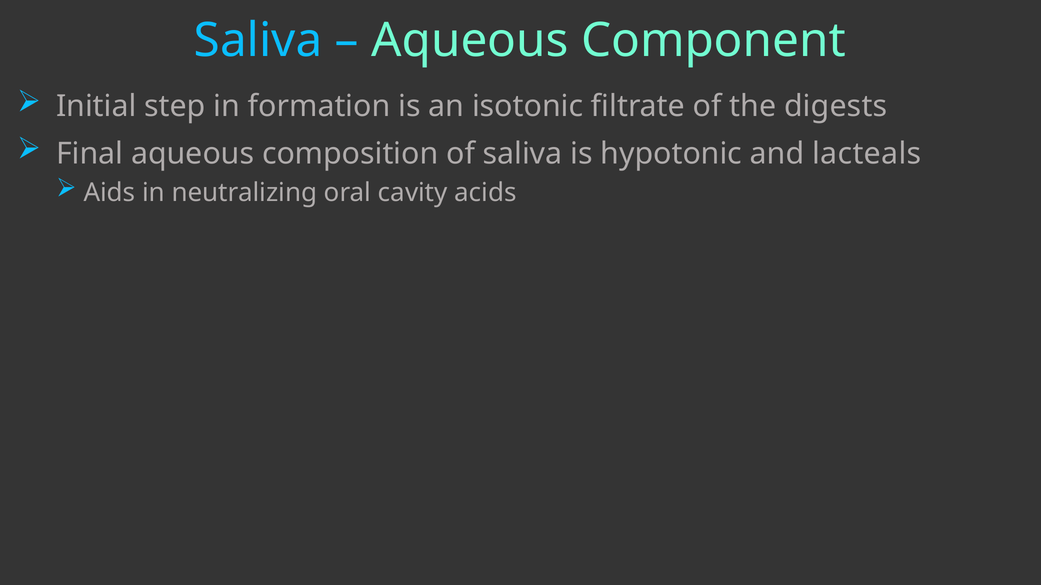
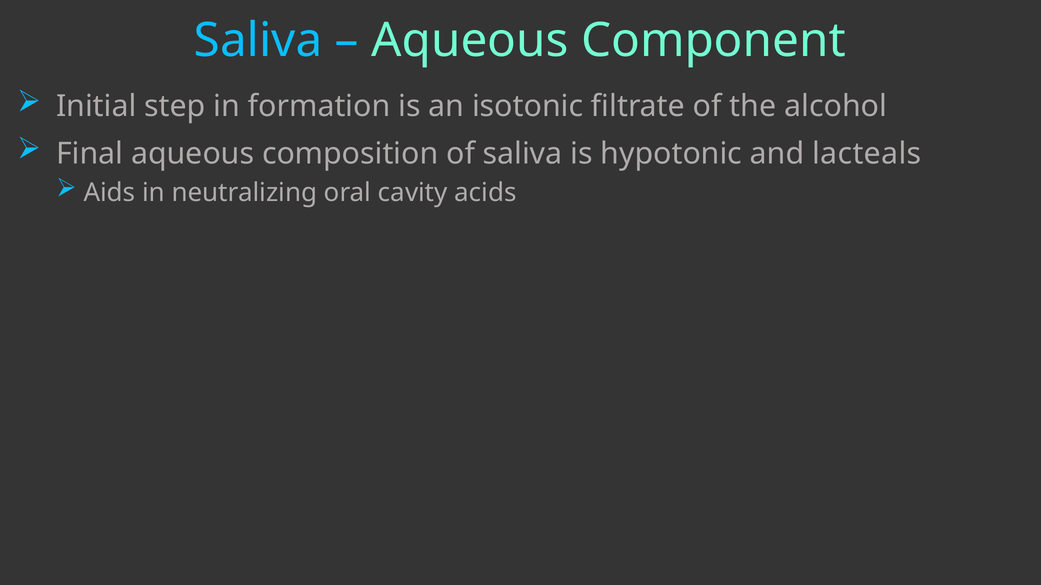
digests: digests -> alcohol
